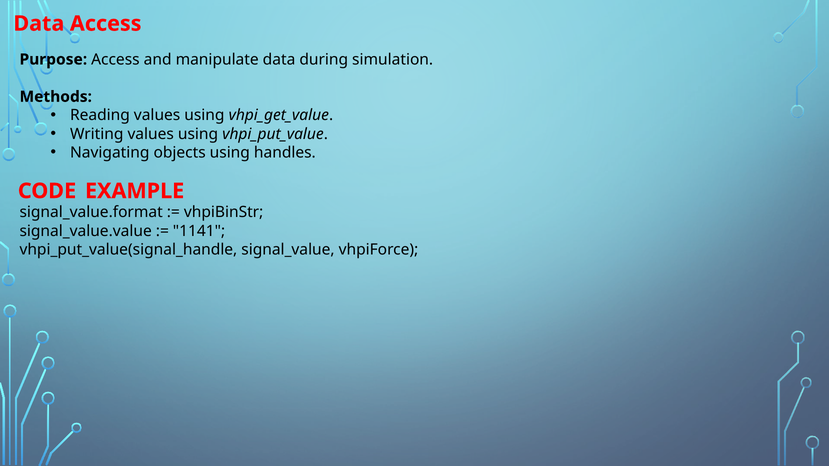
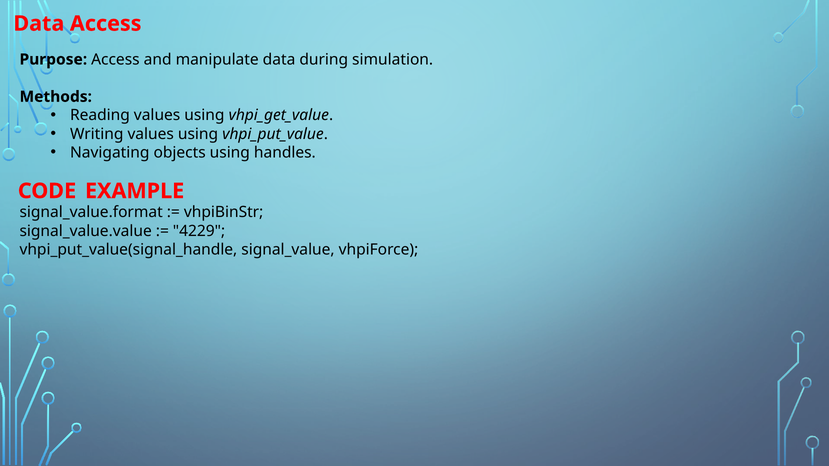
1141: 1141 -> 4229
